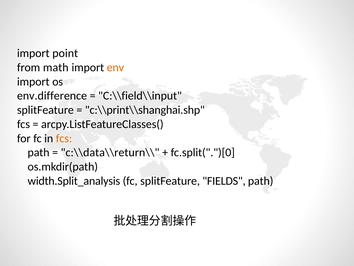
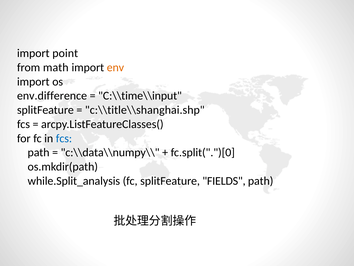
C:\\field\\input: C:\\field\\input -> C:\\time\\input
c:\\print\\shanghai.shp: c:\\print\\shanghai.shp -> c:\\title\\shanghai.shp
fcs at (64, 138) colour: orange -> blue
c:\\data\\return\\: c:\\data\\return\\ -> c:\\data\\numpy\\
width.Split_analysis: width.Split_analysis -> while.Split_analysis
